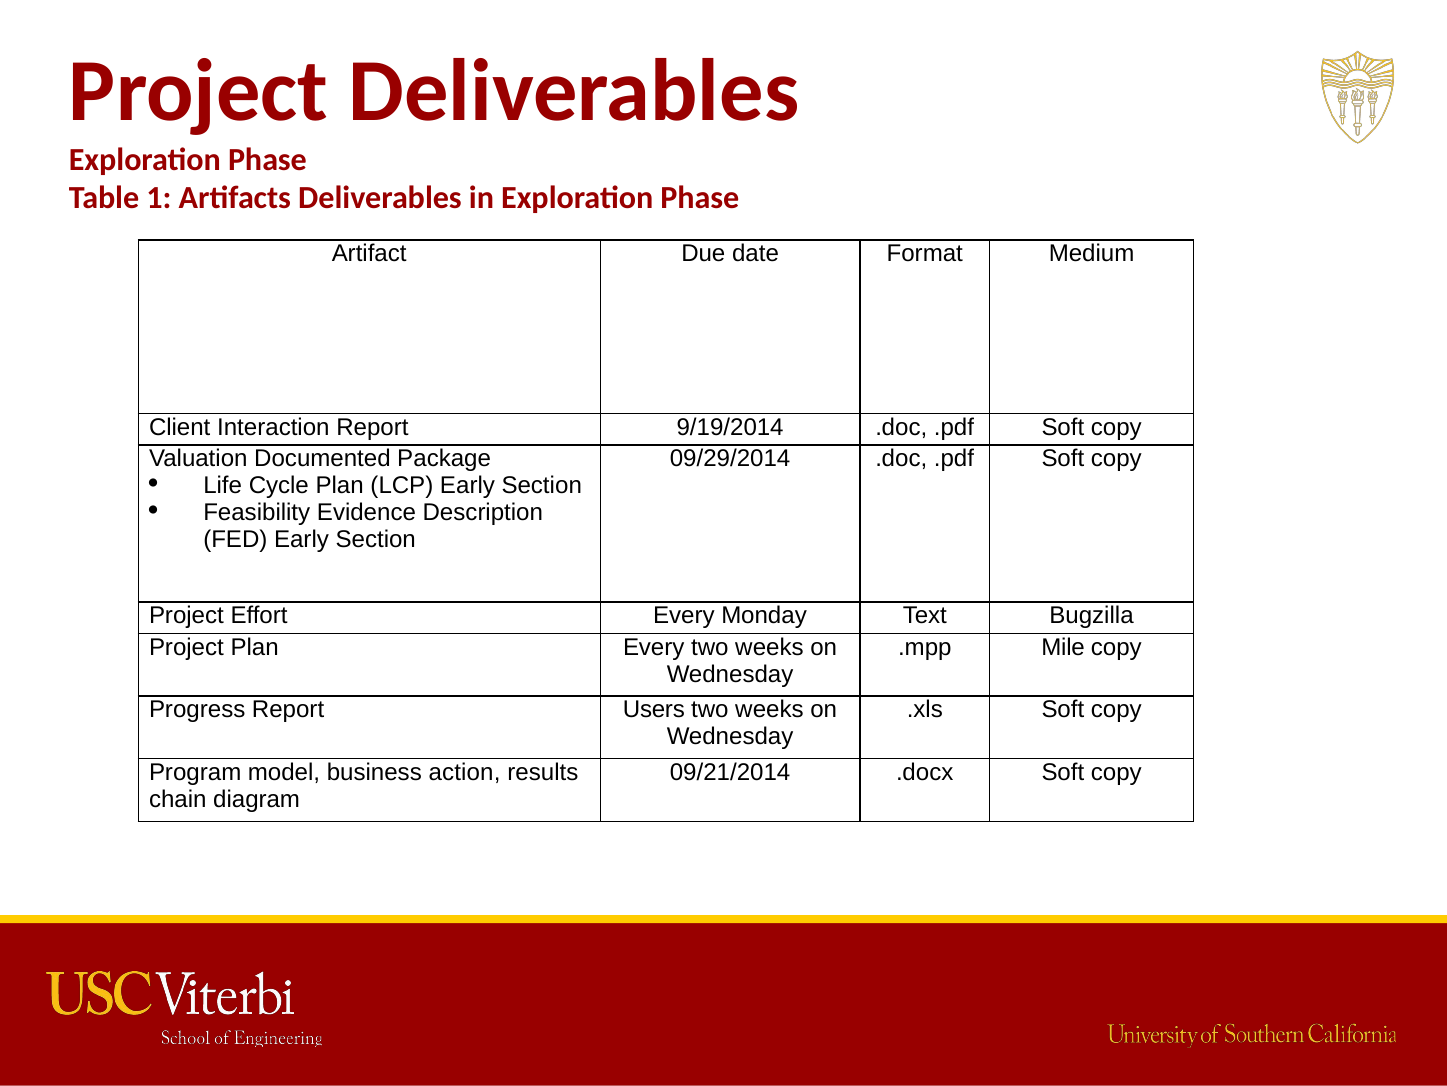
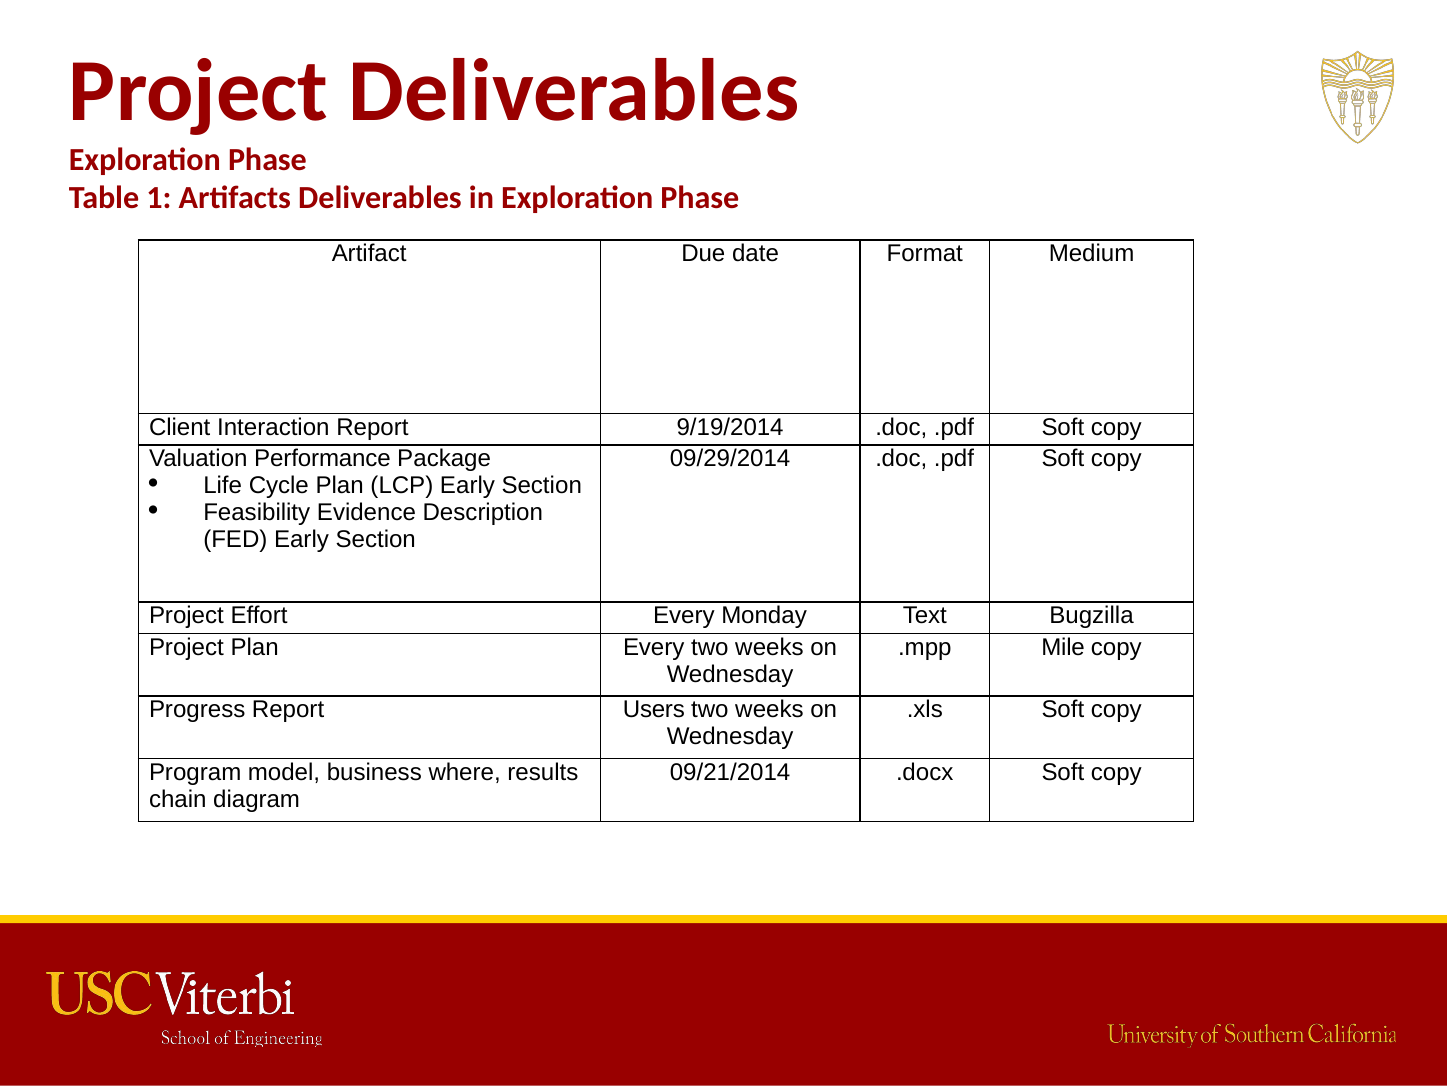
Documented: Documented -> Performance
action: action -> where
